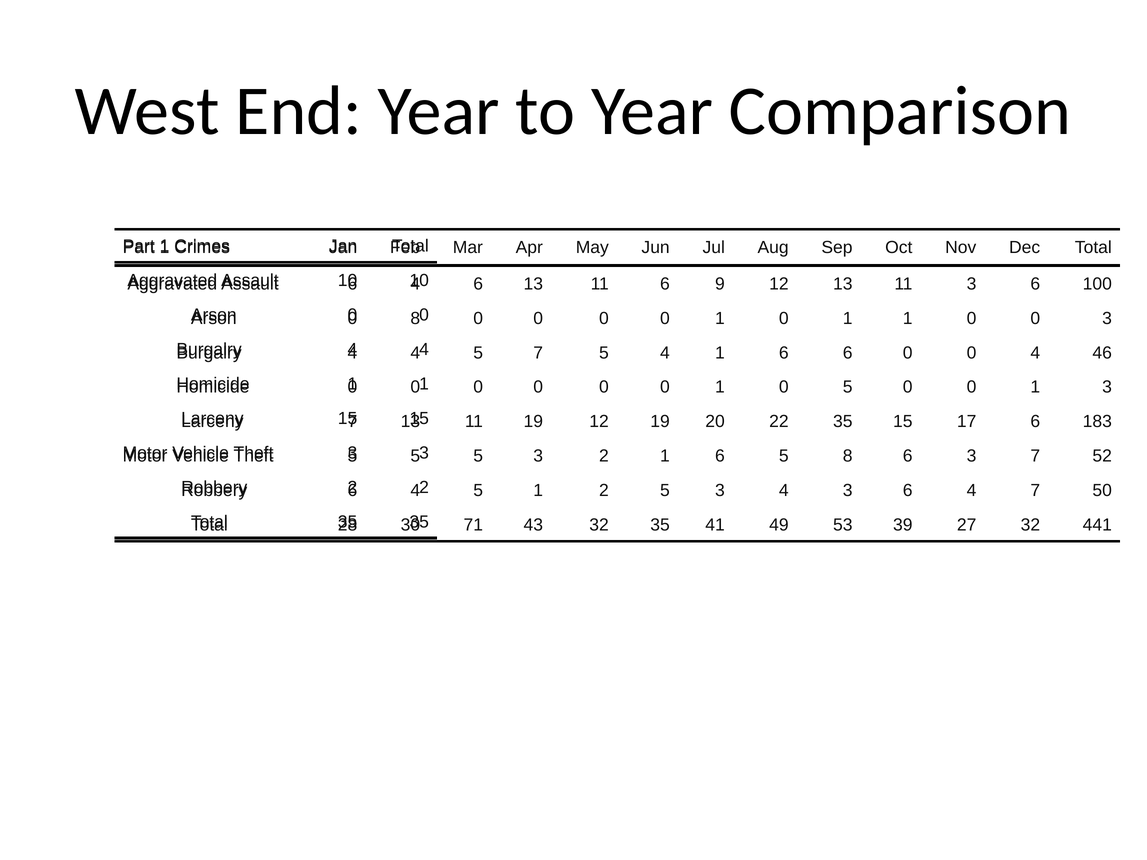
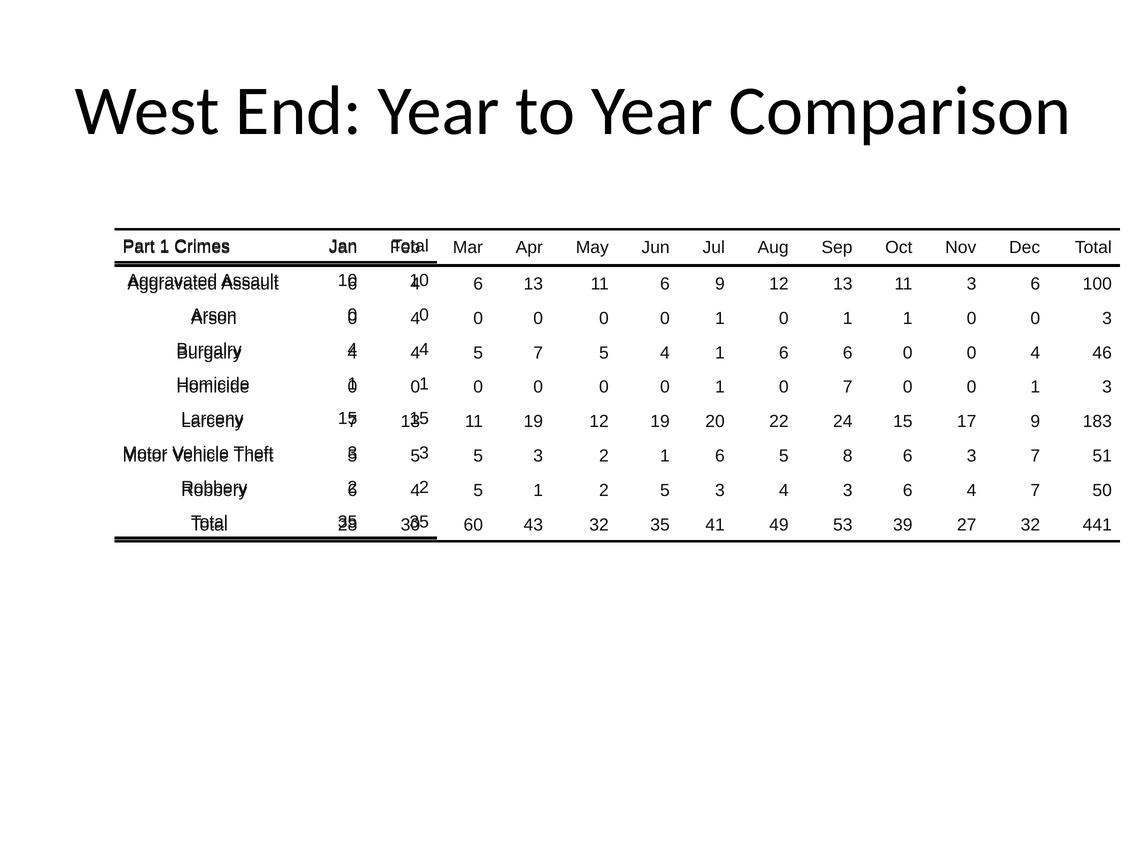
8 at (415, 318): 8 -> 4
0 5: 5 -> 7
22 35: 35 -> 24
17 6: 6 -> 9
52: 52 -> 51
71: 71 -> 60
